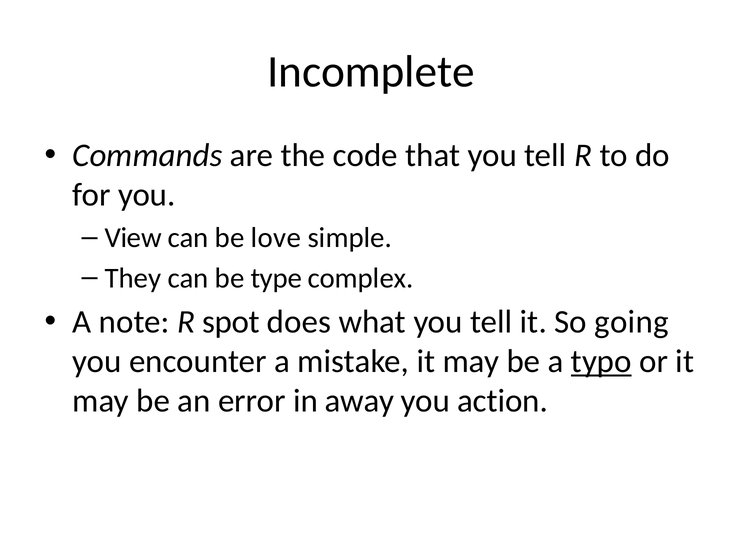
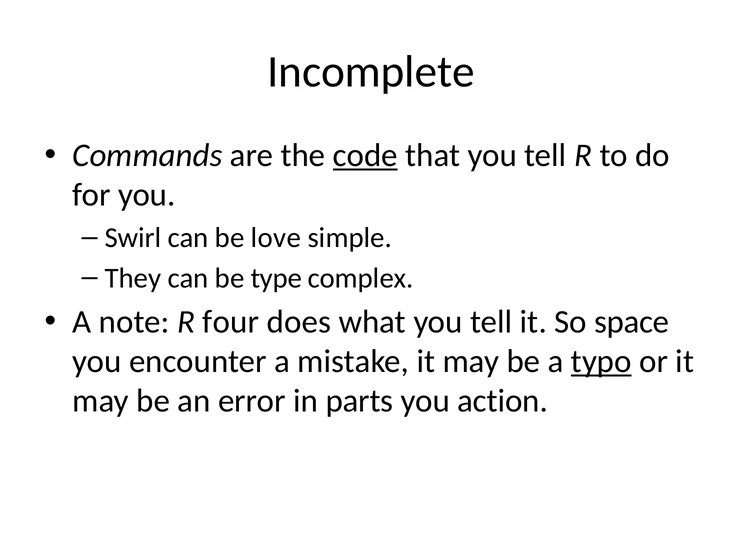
code underline: none -> present
View: View -> Swirl
spot: spot -> four
going: going -> space
away: away -> parts
